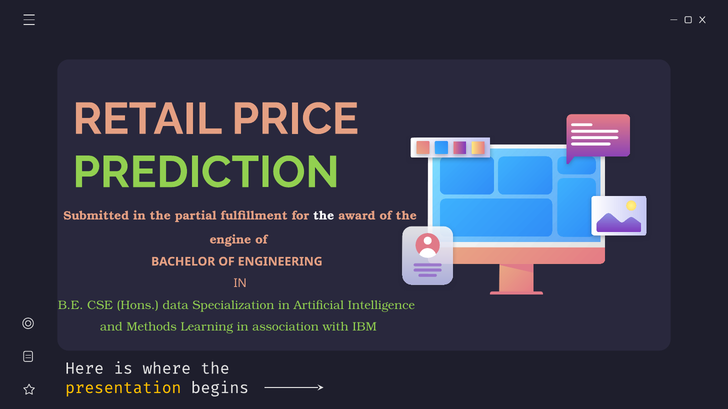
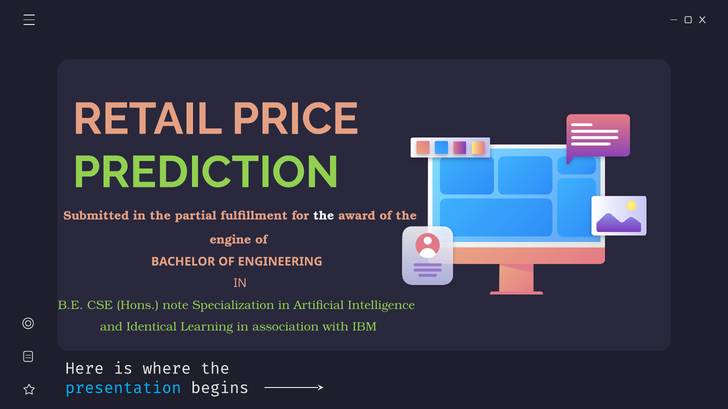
data: data -> note
Methods: Methods -> Identical
presentation colour: yellow -> light blue
